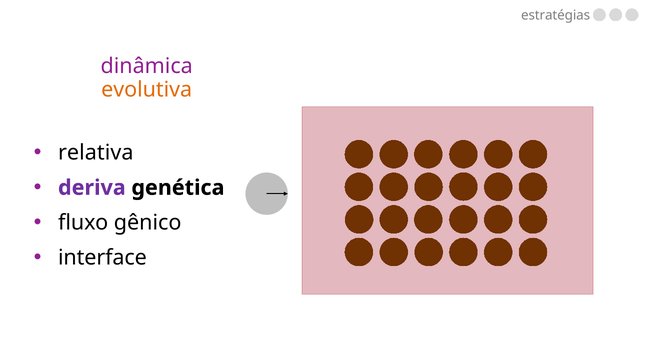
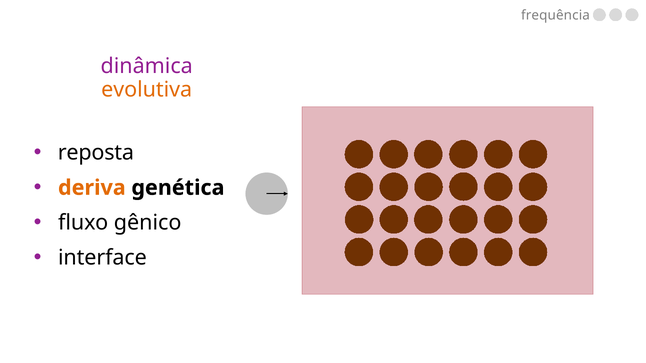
estratégias: estratégias -> frequência
relativa: relativa -> reposta
deriva colour: purple -> orange
